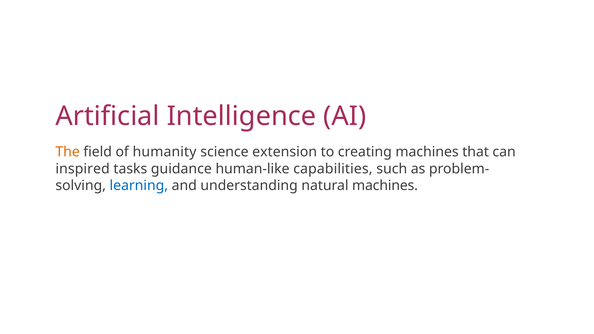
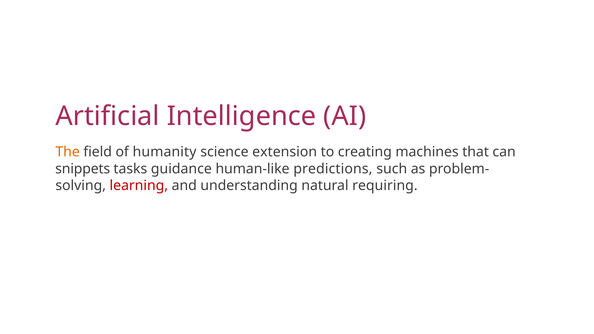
inspired: inspired -> snippets
capabilities: capabilities -> predictions
learning colour: blue -> red
natural machines: machines -> requiring
